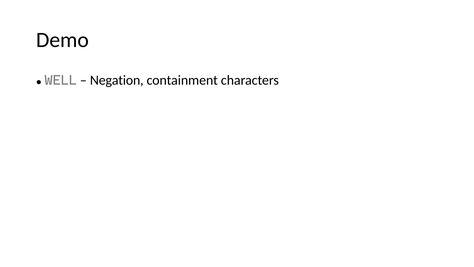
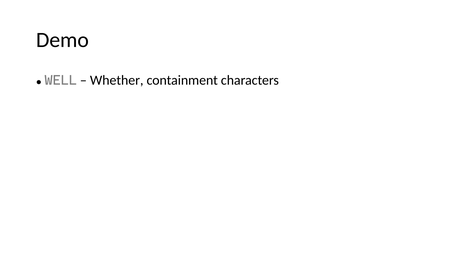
Negation: Negation -> Whether
